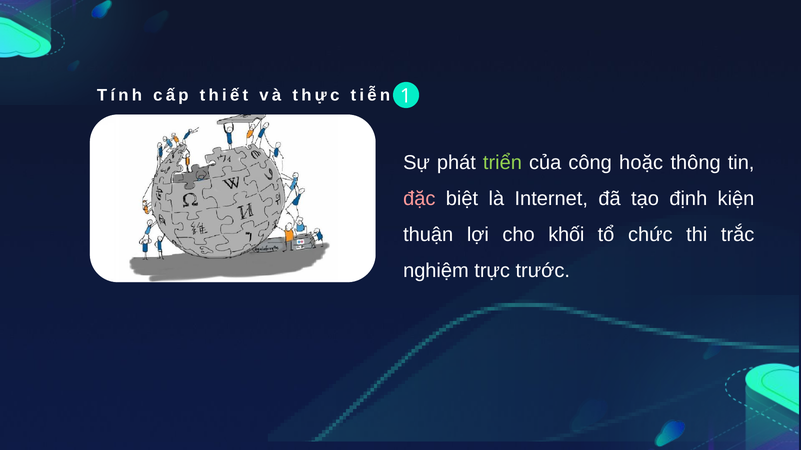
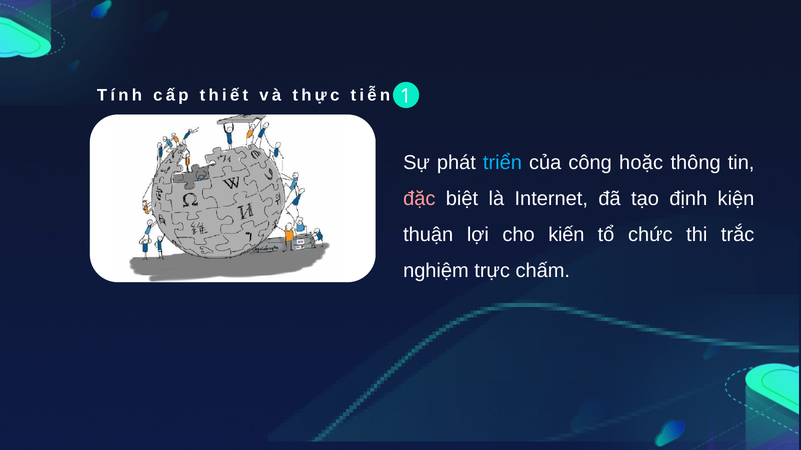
triển colour: light green -> light blue
khối: khối -> kiến
trước: trước -> chấm
